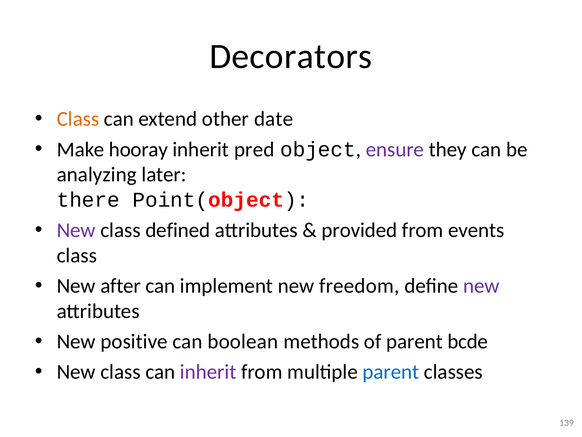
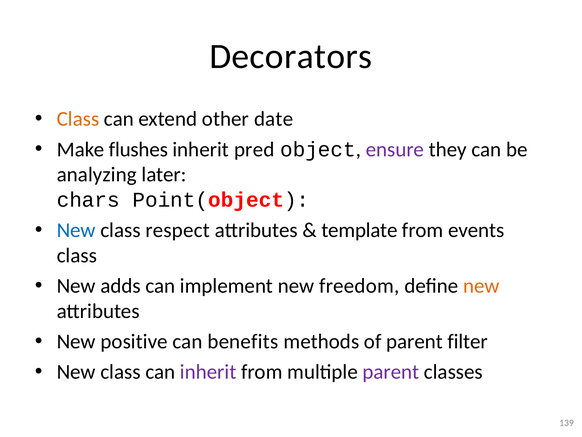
hooray: hooray -> flushes
there: there -> chars
New at (76, 230) colour: purple -> blue
defined: defined -> respect
provided: provided -> template
after: after -> adds
new at (481, 286) colour: purple -> orange
boolean: boolean -> benefits
bcde: bcde -> filter
parent at (391, 372) colour: blue -> purple
